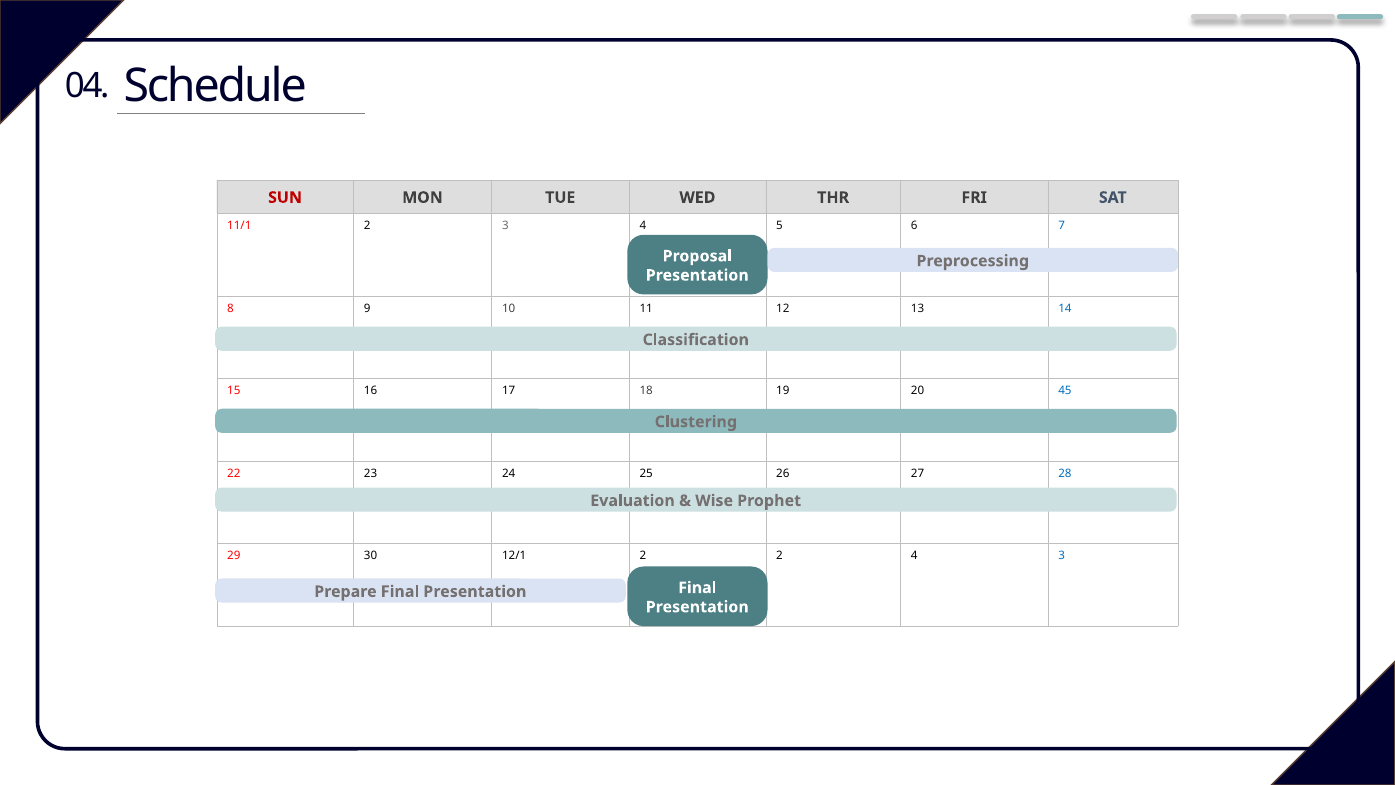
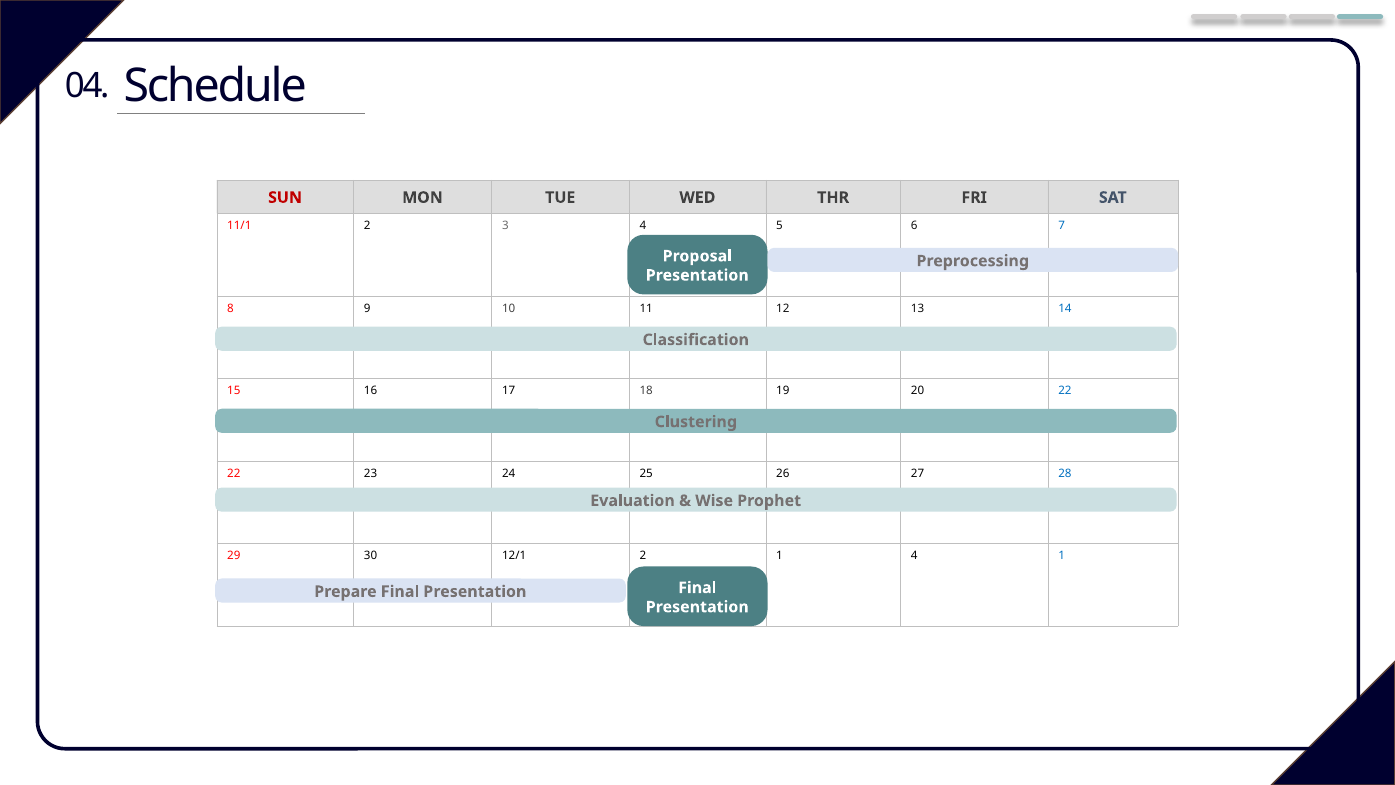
20 45: 45 -> 22
2 2: 2 -> 1
4 3: 3 -> 1
